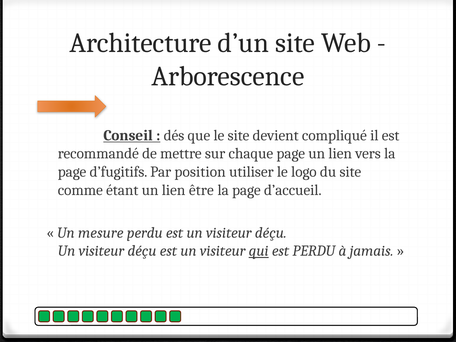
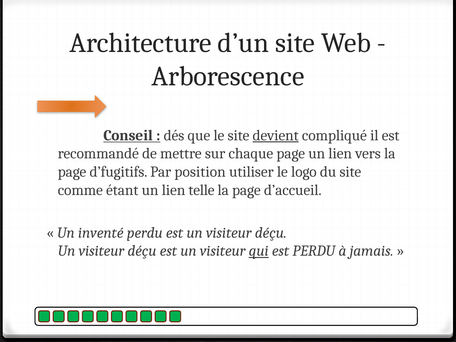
devient underline: none -> present
être: être -> telle
mesure: mesure -> inventé
